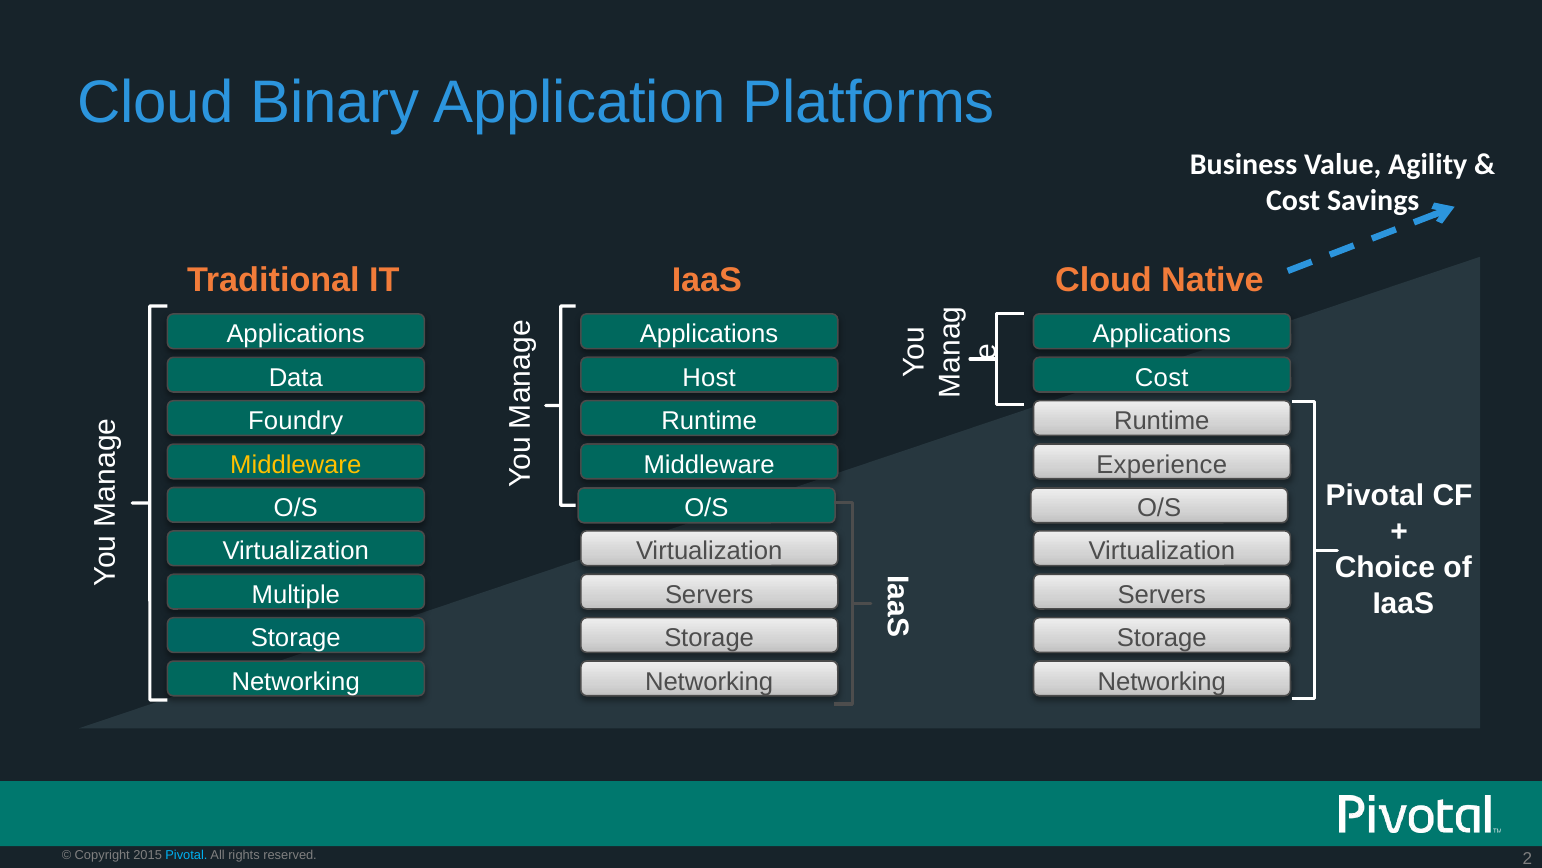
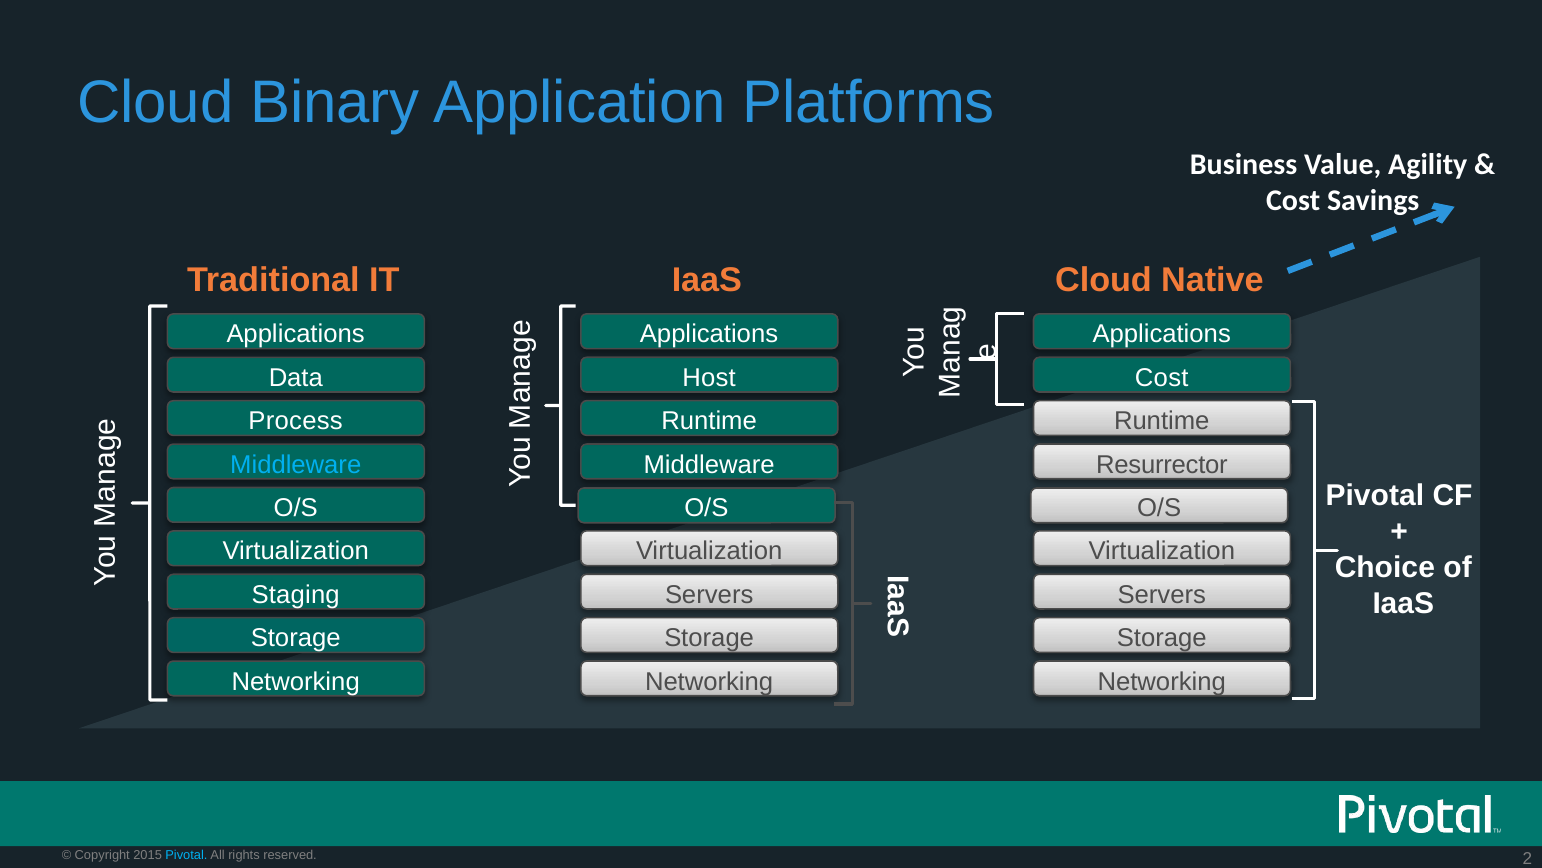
Foundry: Foundry -> Process
Experience: Experience -> Resurrector
Middleware at (296, 464) colour: yellow -> light blue
Multiple: Multiple -> Staging
